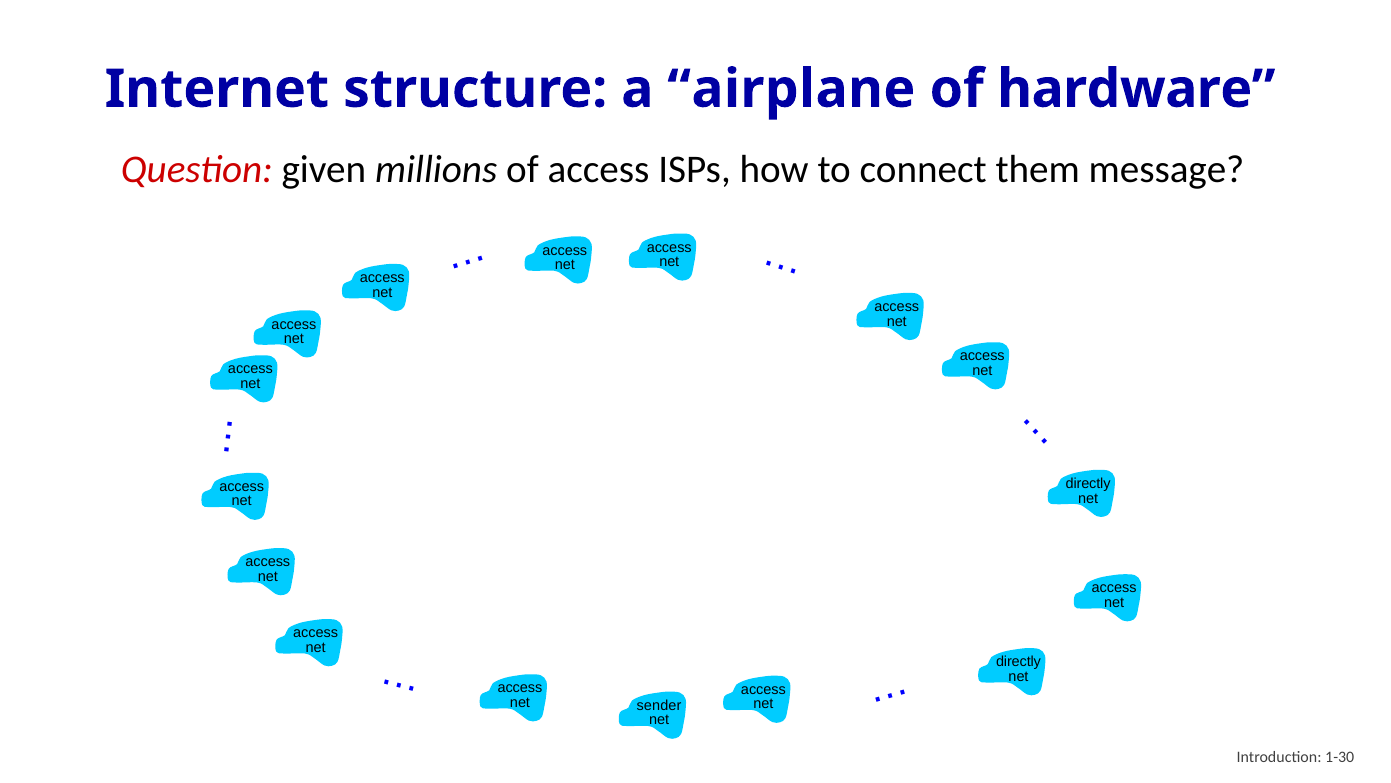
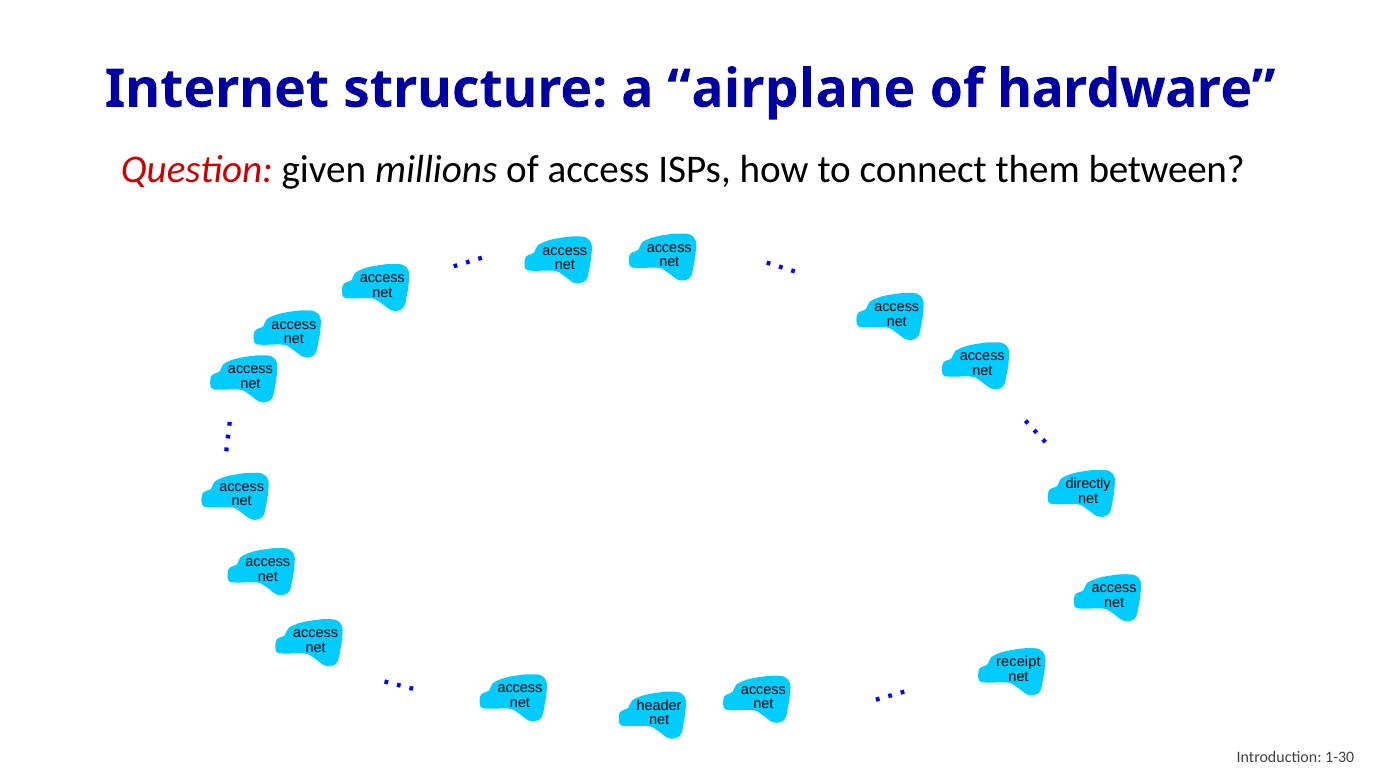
message: message -> between
directly at (1019, 662): directly -> receipt
sender: sender -> header
